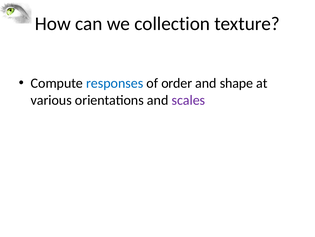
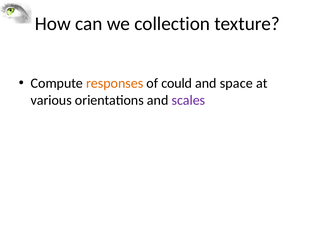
responses colour: blue -> orange
order: order -> could
shape: shape -> space
